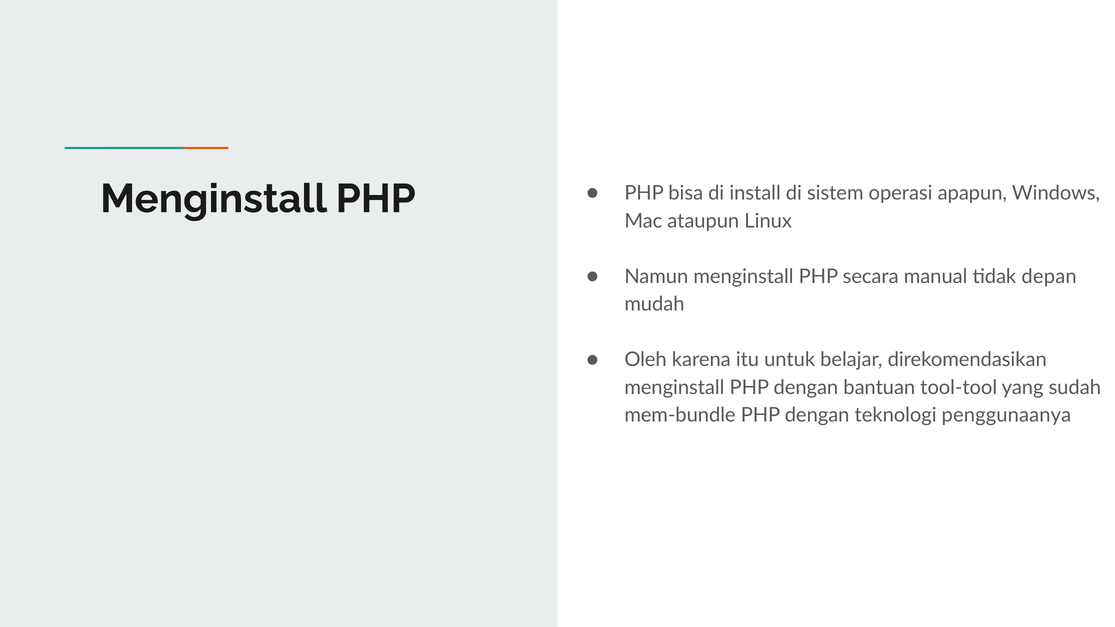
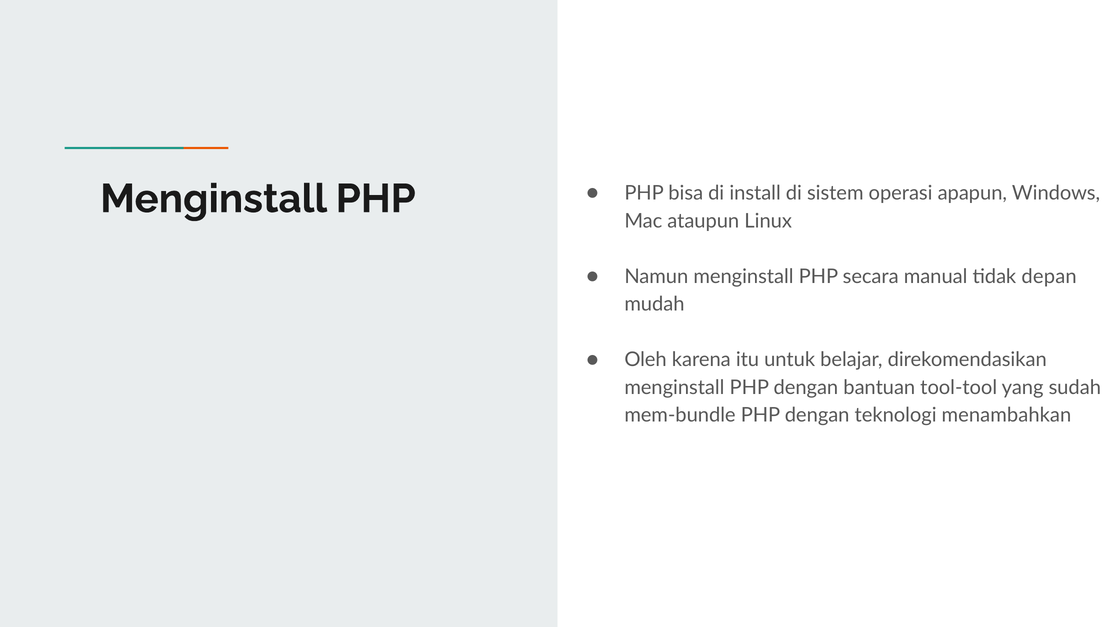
penggunaanya: penggunaanya -> menambahkan
